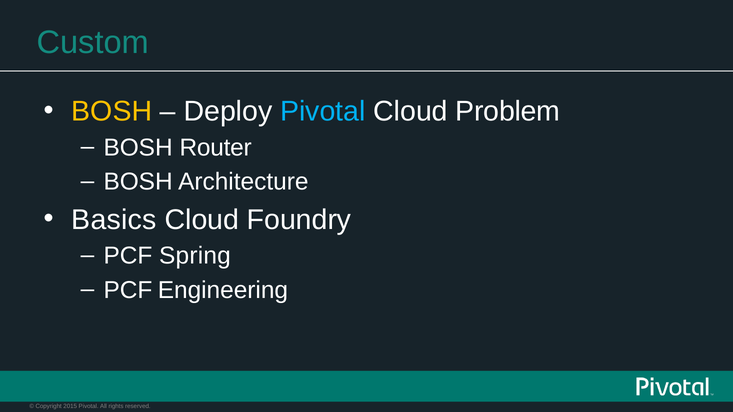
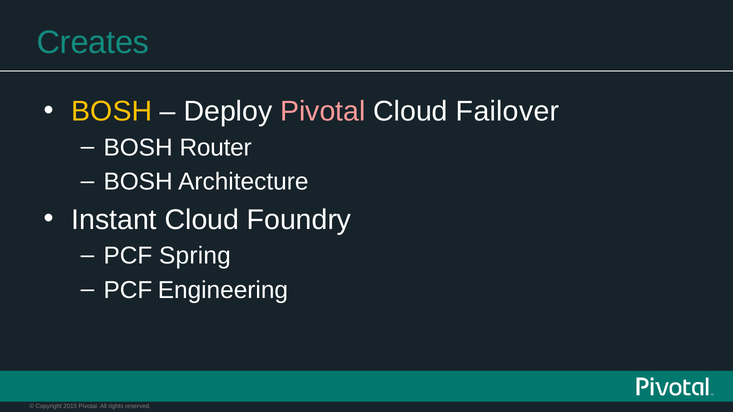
Custom: Custom -> Creates
Pivotal at (323, 112) colour: light blue -> pink
Problem: Problem -> Failover
Basics: Basics -> Instant
